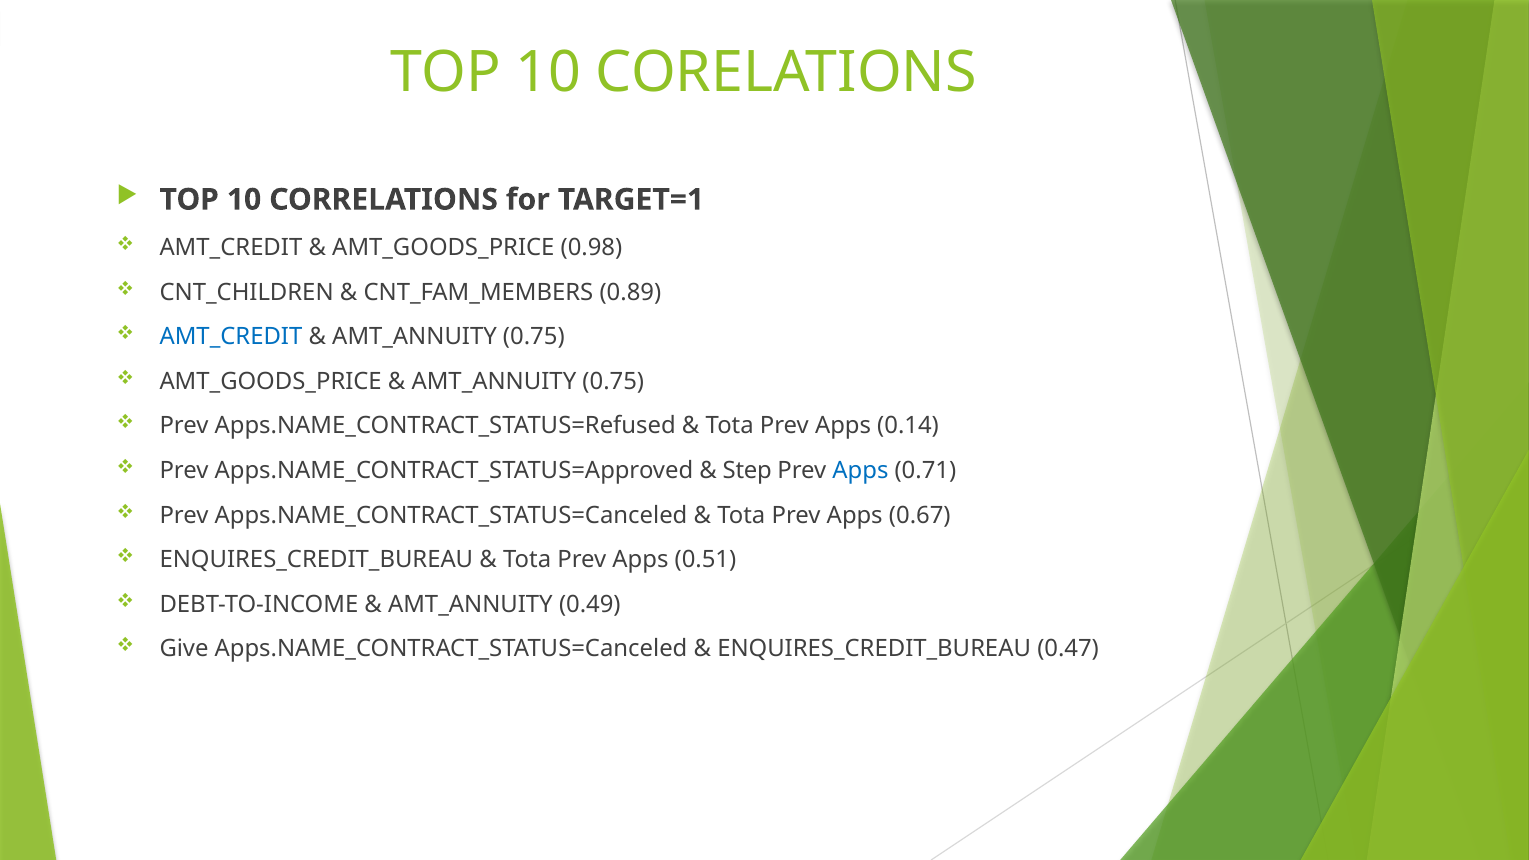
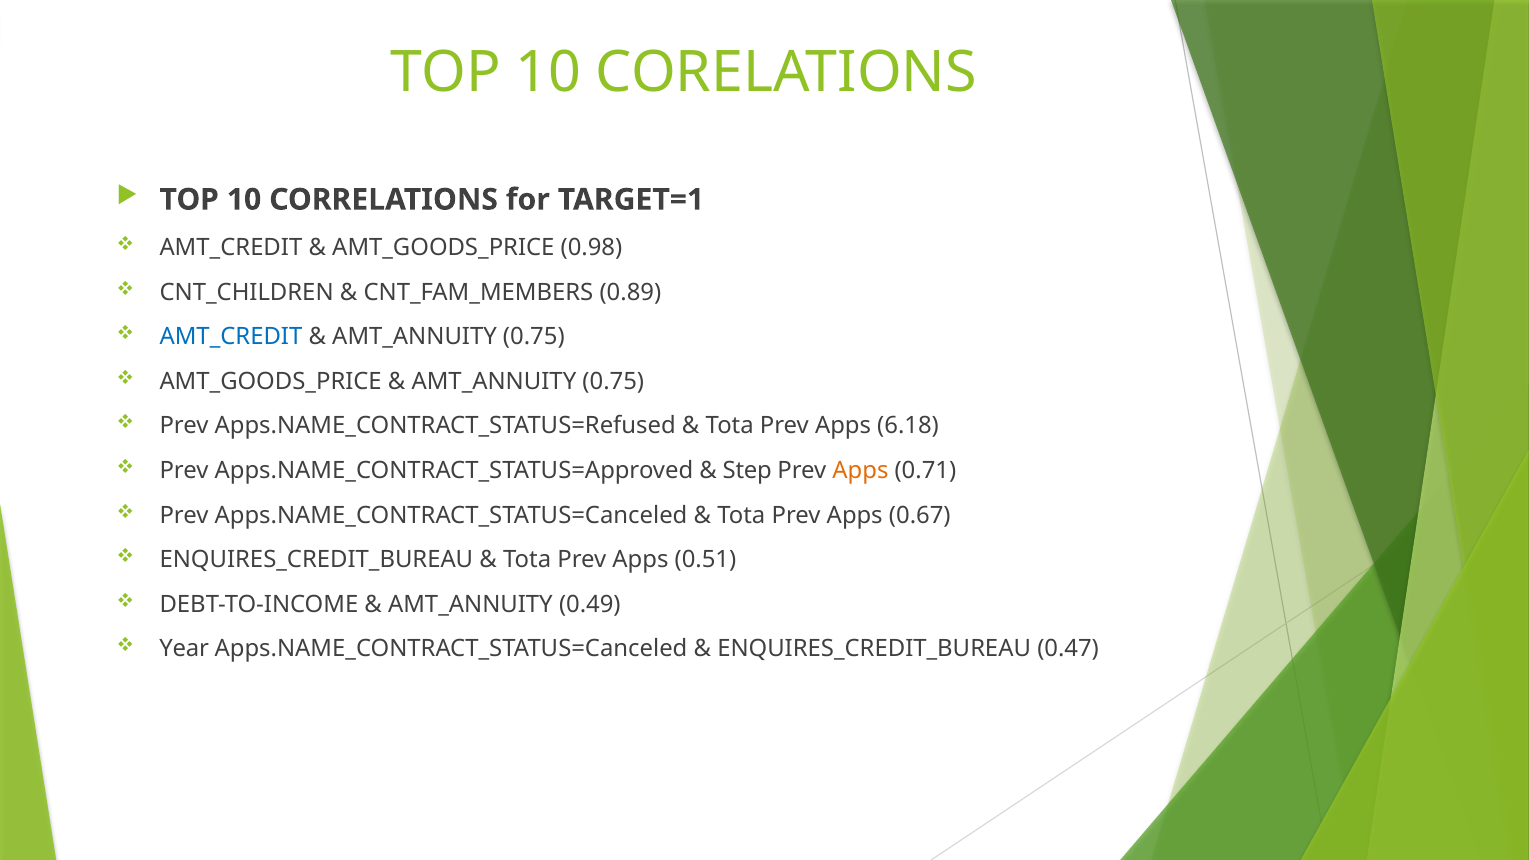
0.14: 0.14 -> 6.18
Apps at (861, 471) colour: blue -> orange
Give: Give -> Year
